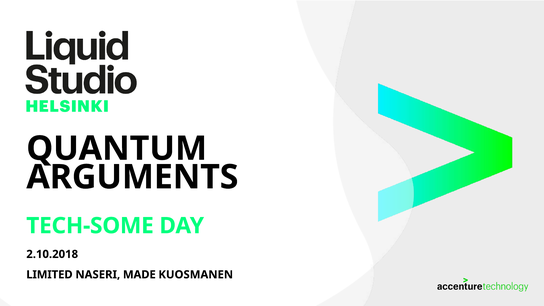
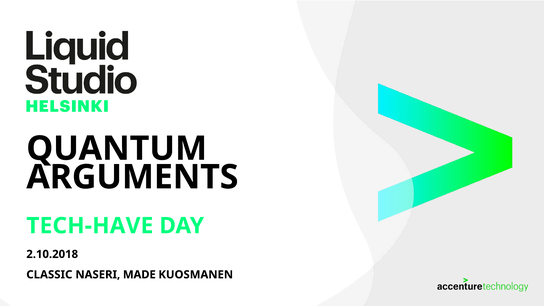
TECH-SOME: TECH-SOME -> TECH-HAVE
LIMITED: LIMITED -> CLASSIC
